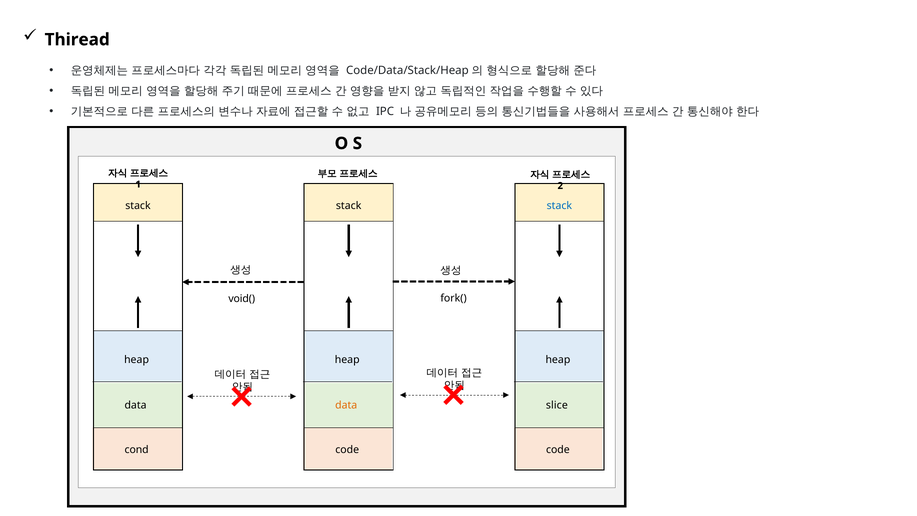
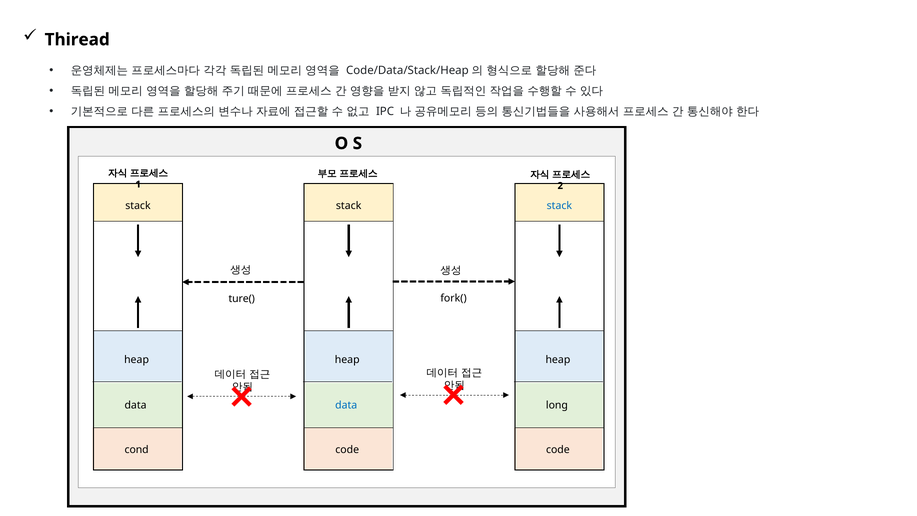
void(: void( -> ture(
data at (346, 405) colour: orange -> blue
slice: slice -> long
